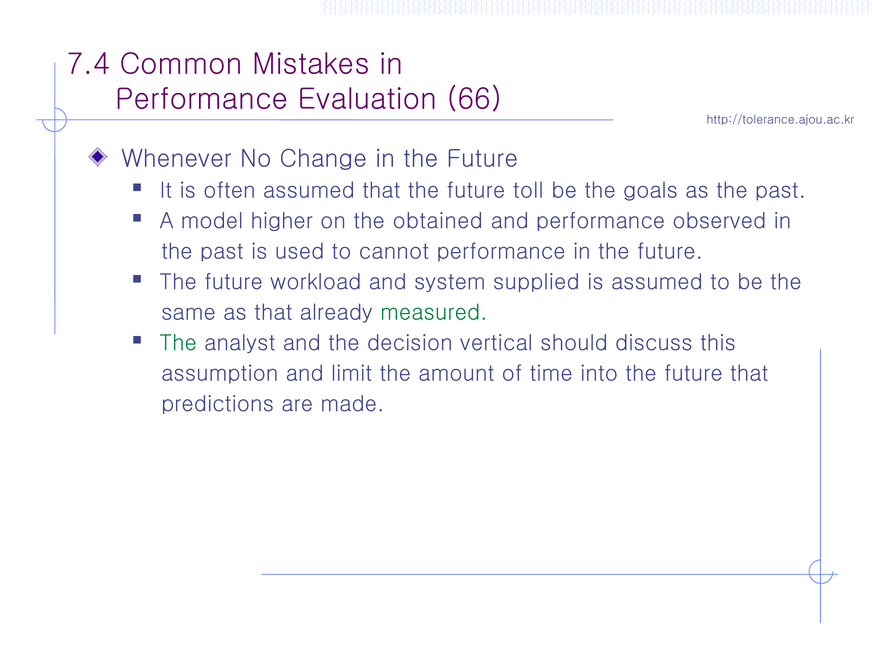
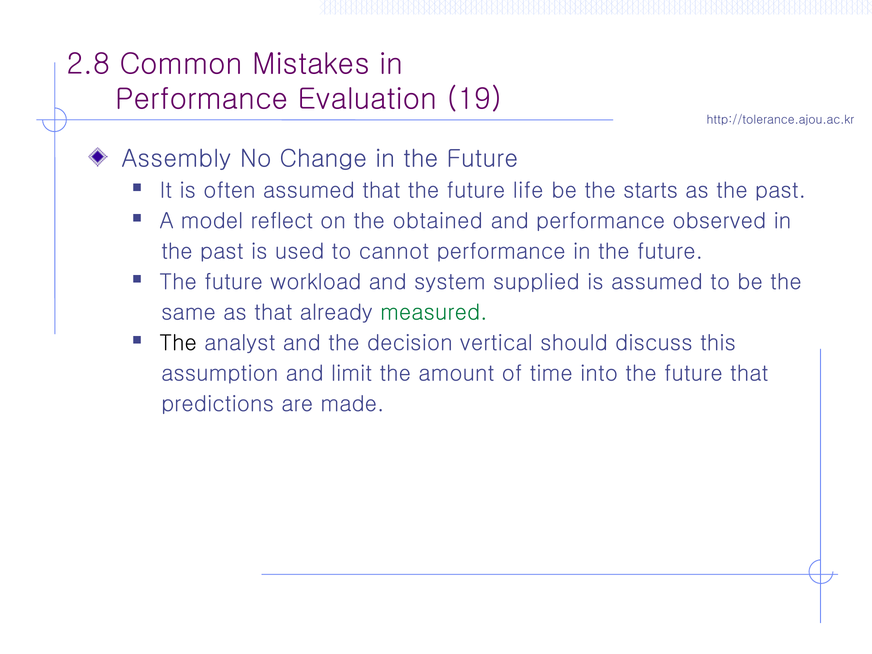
7.4: 7.4 -> 2.8
66: 66 -> 19
Whenever: Whenever -> Assembly
toll: toll -> life
goals: goals -> starts
higher: higher -> reflect
The at (178, 343) colour: green -> black
